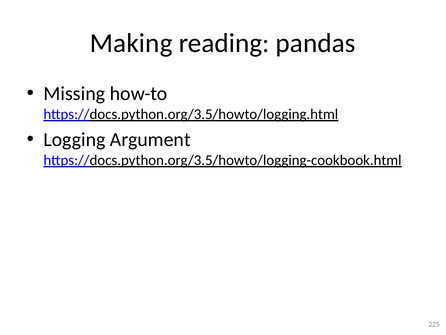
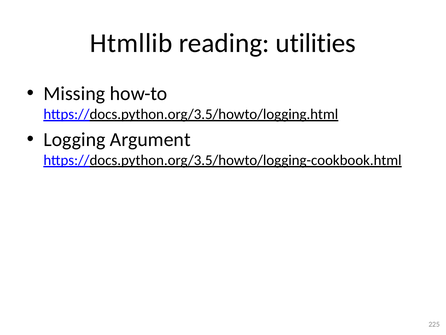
Making: Making -> Htmllib
pandas: pandas -> utilities
